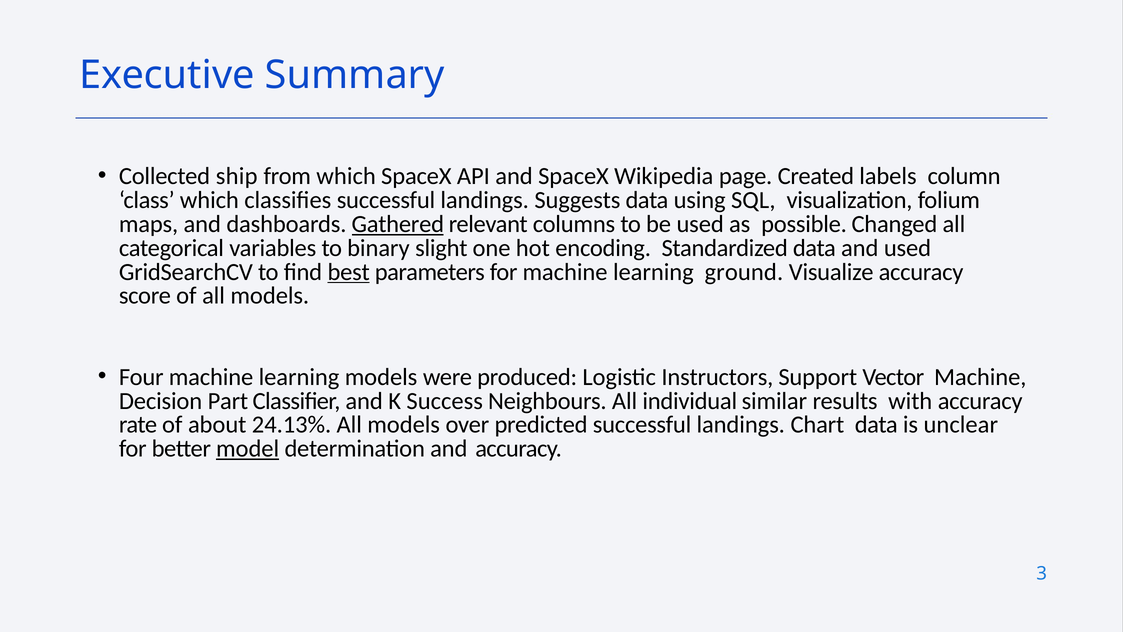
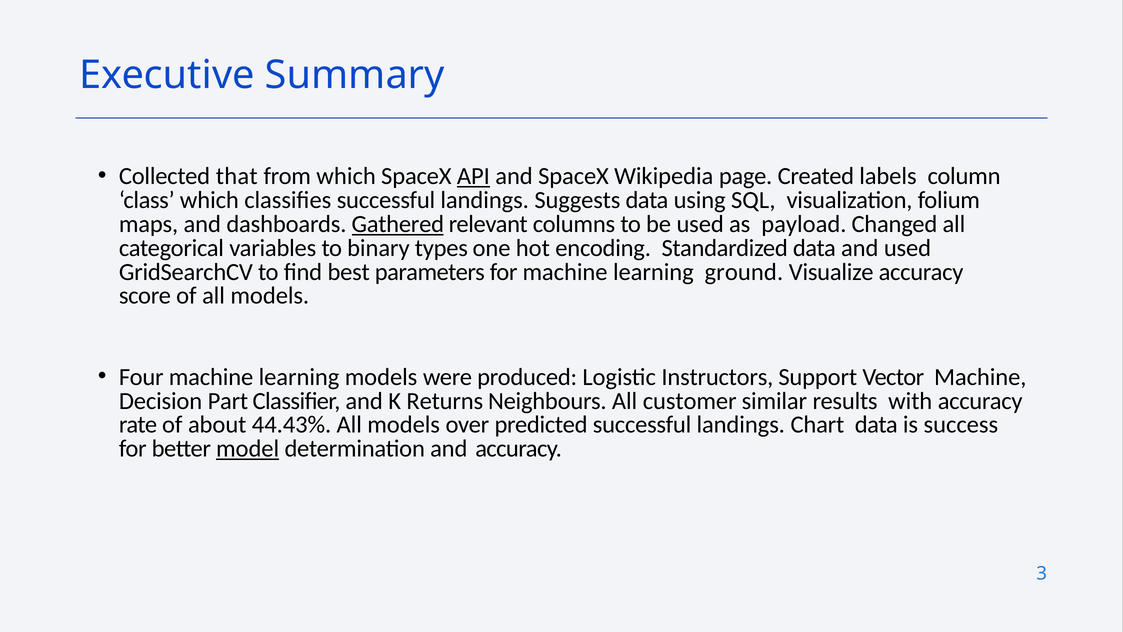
ship: ship -> that
API underline: none -> present
possible: possible -> payload
slight: slight -> types
best underline: present -> none
Success: Success -> Returns
individual: individual -> customer
24.13%: 24.13% -> 44.43%
unclear: unclear -> success
